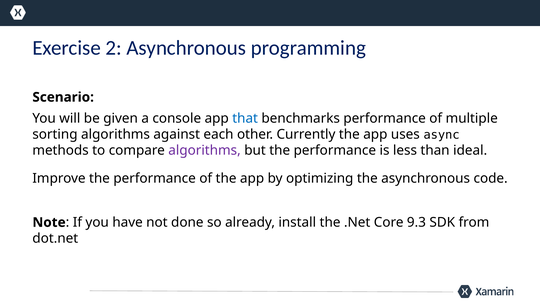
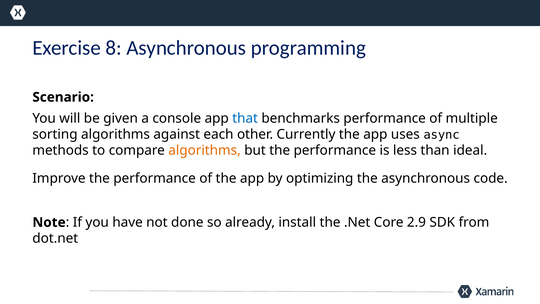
2: 2 -> 8
algorithms at (205, 150) colour: purple -> orange
9.3: 9.3 -> 2.9
